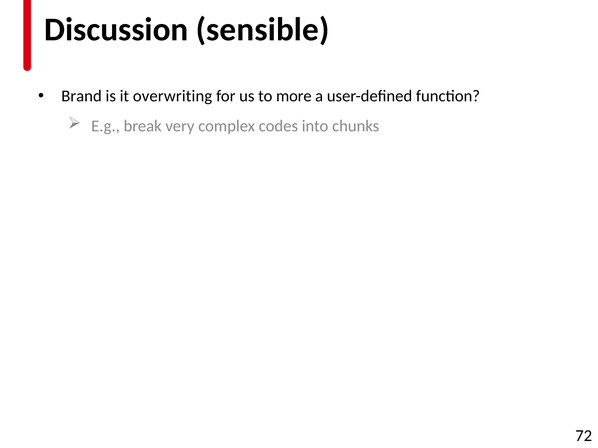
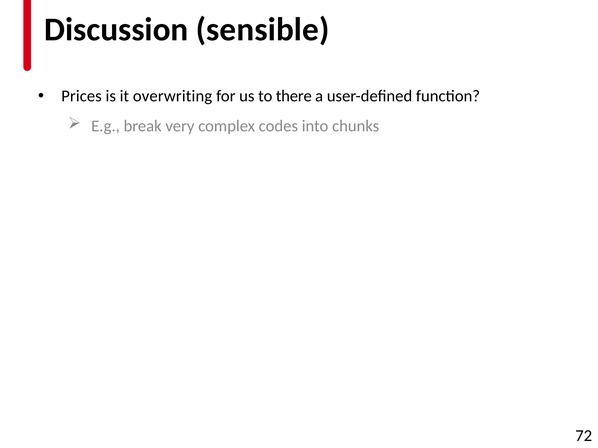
Brand: Brand -> Prices
more: more -> there
